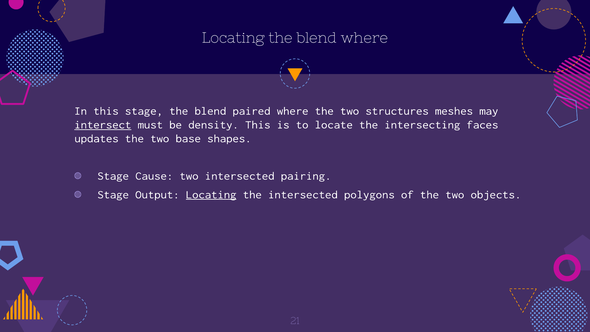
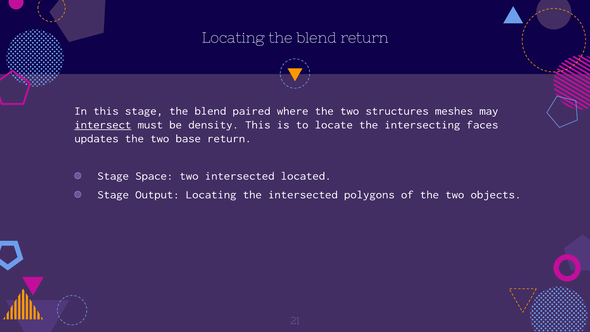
blend where: where -> return
base shapes: shapes -> return
Cause: Cause -> Space
pairing: pairing -> located
Locating at (211, 194) underline: present -> none
